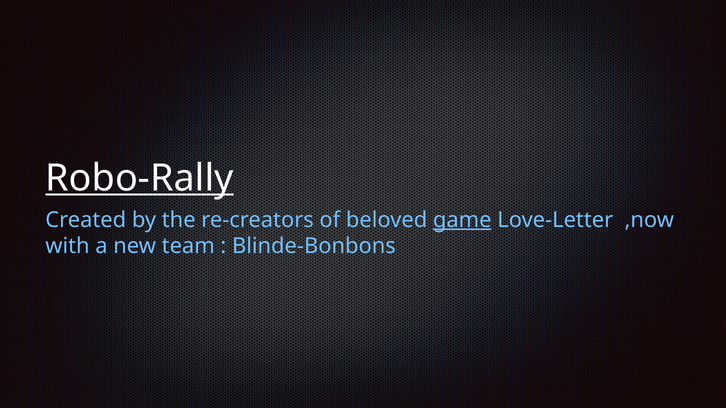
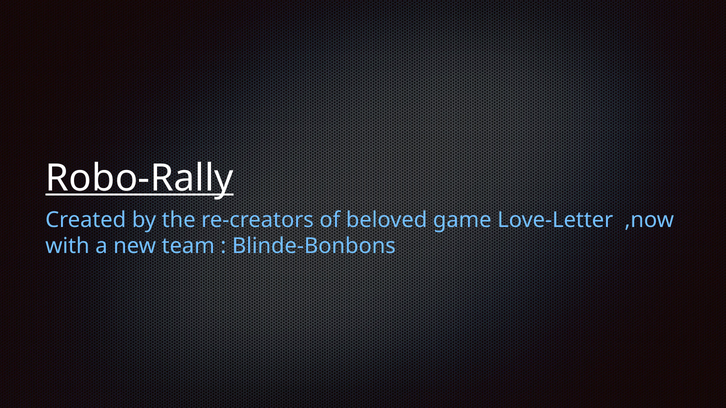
game underline: present -> none
